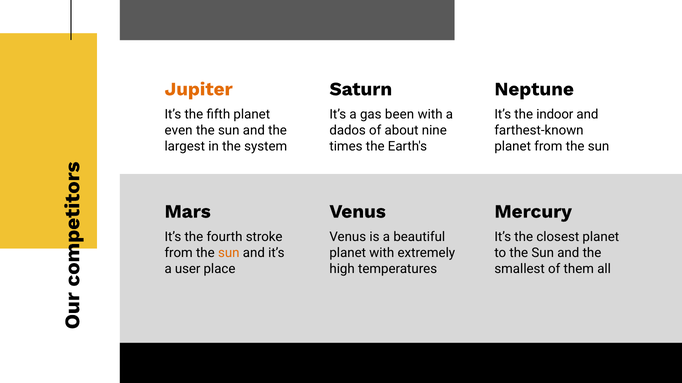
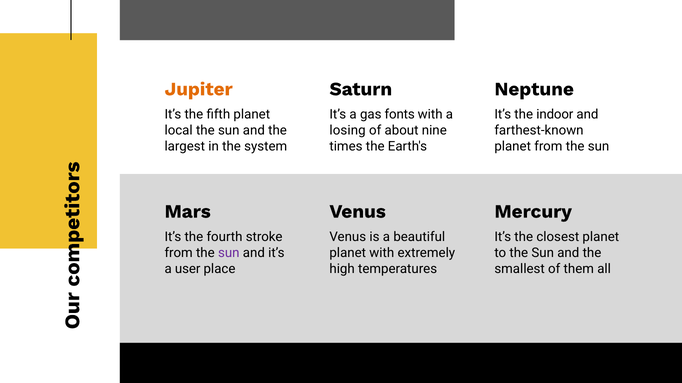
been: been -> fonts
even: even -> local
dados: dados -> losing
sun at (229, 253) colour: orange -> purple
